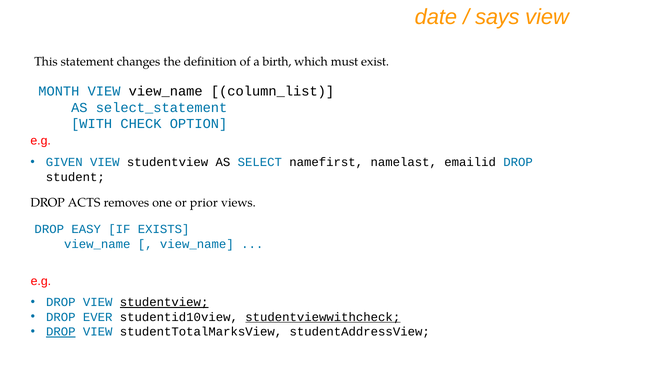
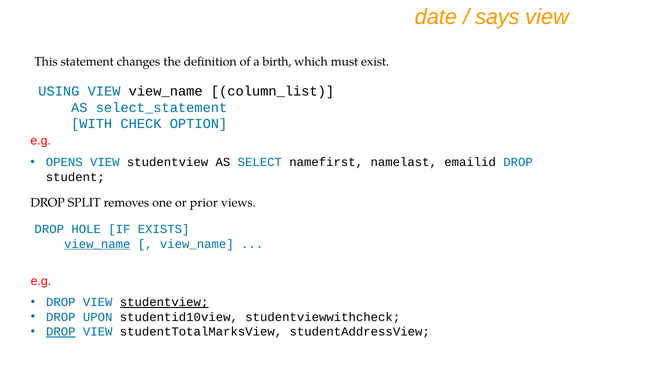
MONTH: MONTH -> USING
GIVEN: GIVEN -> OPENS
ACTS: ACTS -> SPLIT
EASY: EASY -> HOLE
view_name at (97, 244) underline: none -> present
EVER: EVER -> UPON
studentviewwithcheck underline: present -> none
